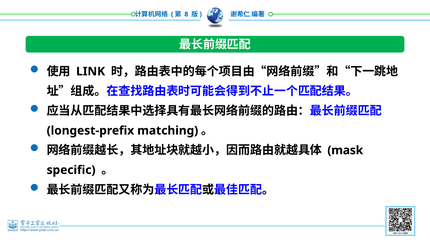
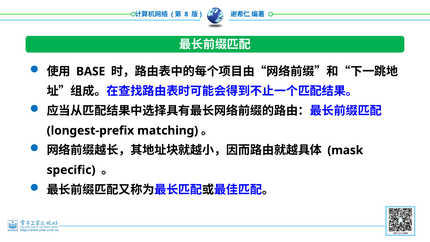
LINK: LINK -> BASE
